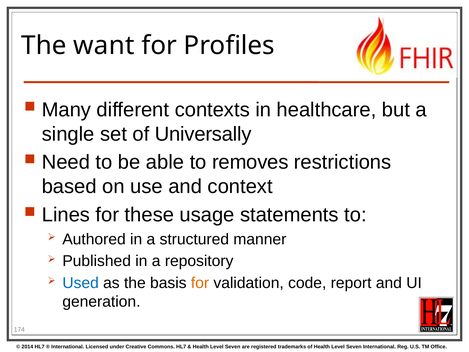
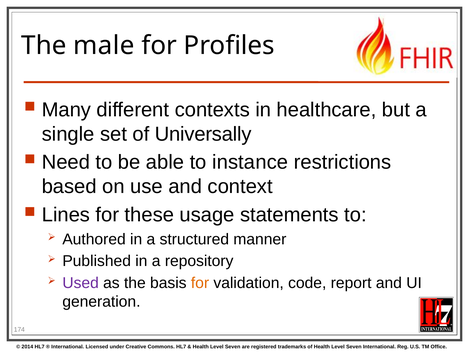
want: want -> male
removes: removes -> instance
Used colour: blue -> purple
